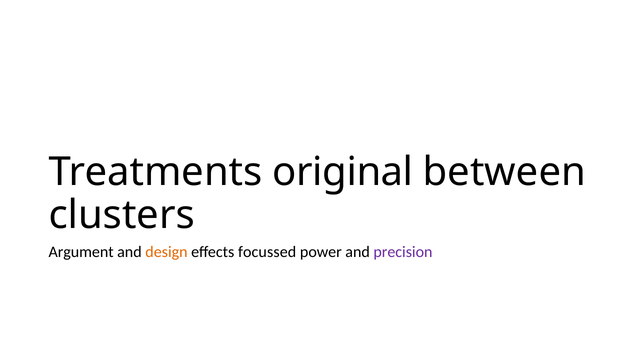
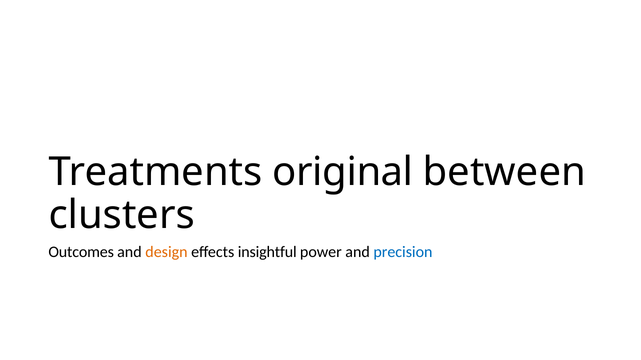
Argument: Argument -> Outcomes
focussed: focussed -> insightful
precision colour: purple -> blue
